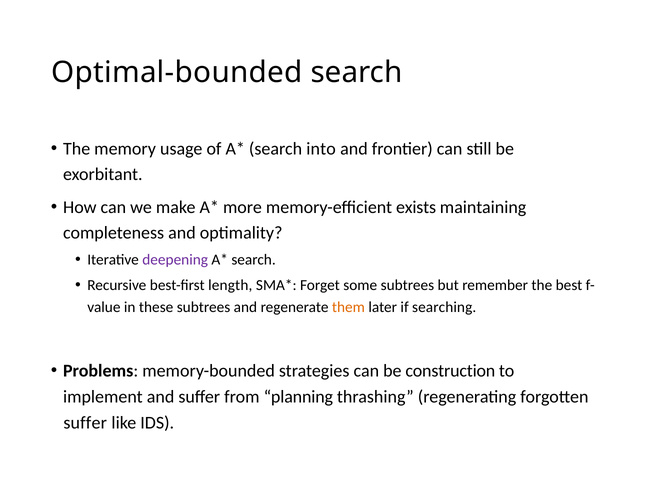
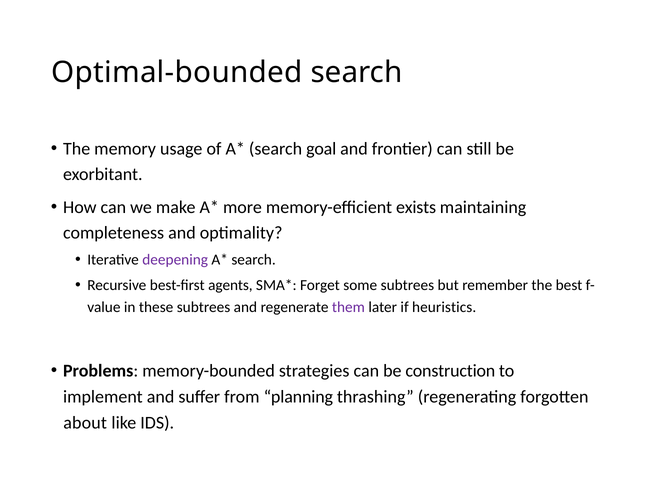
into: into -> goal
length: length -> agents
them colour: orange -> purple
searching: searching -> heuristics
suffer at (85, 423): suffer -> about
